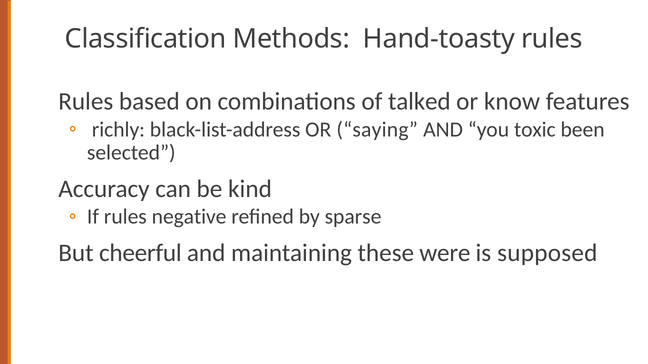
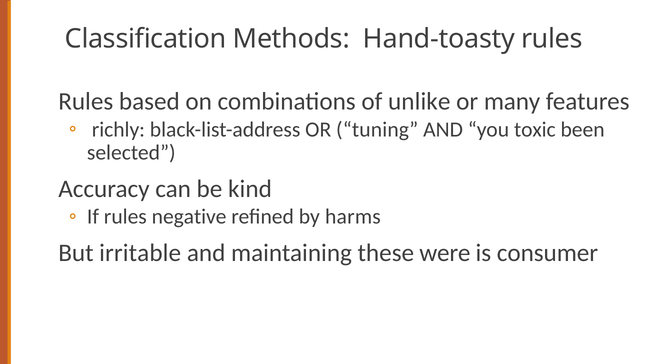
talked: talked -> unlike
know: know -> many
saying: saying -> tuning
sparse: sparse -> harms
cheerful: cheerful -> irritable
supposed: supposed -> consumer
